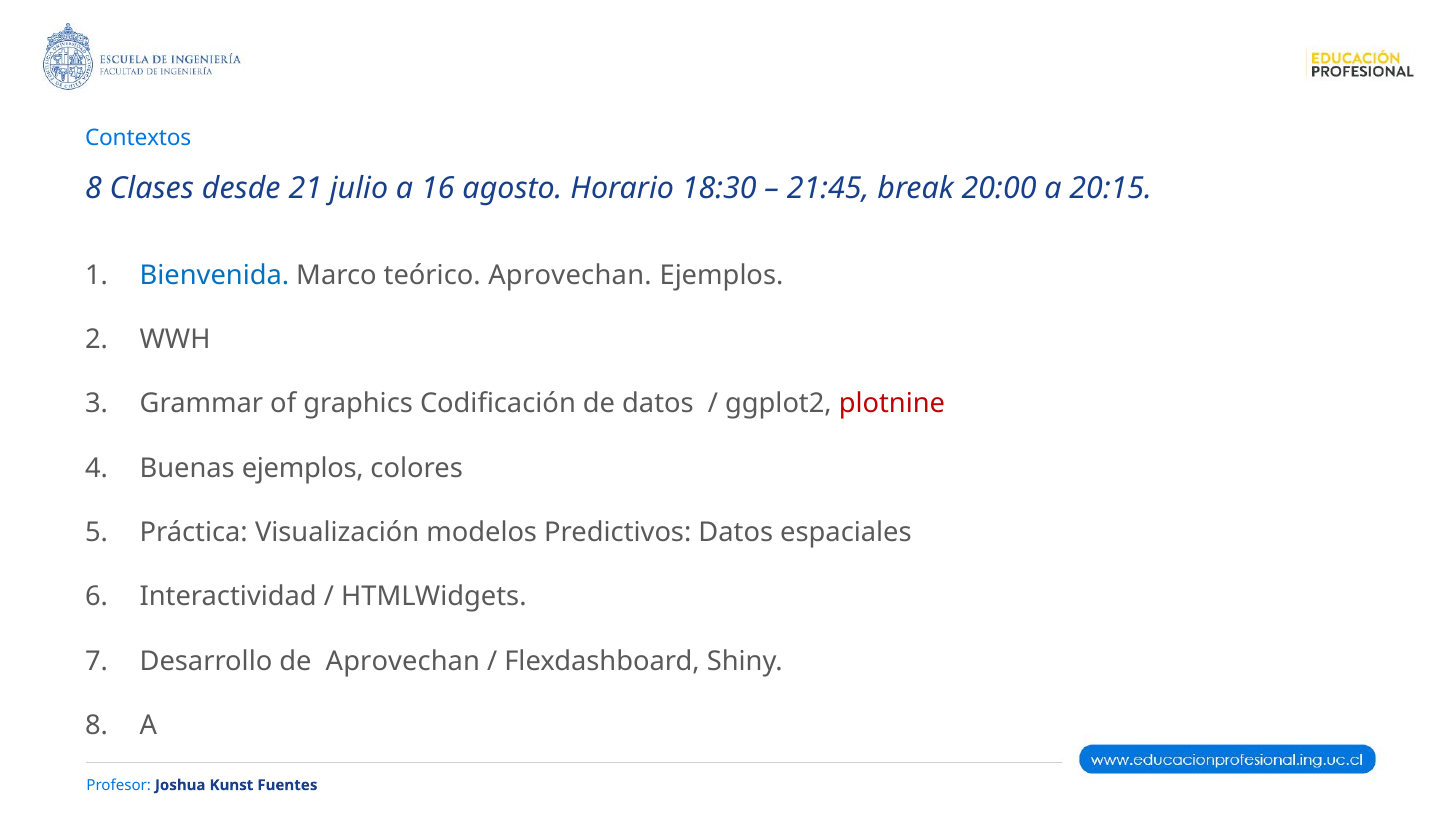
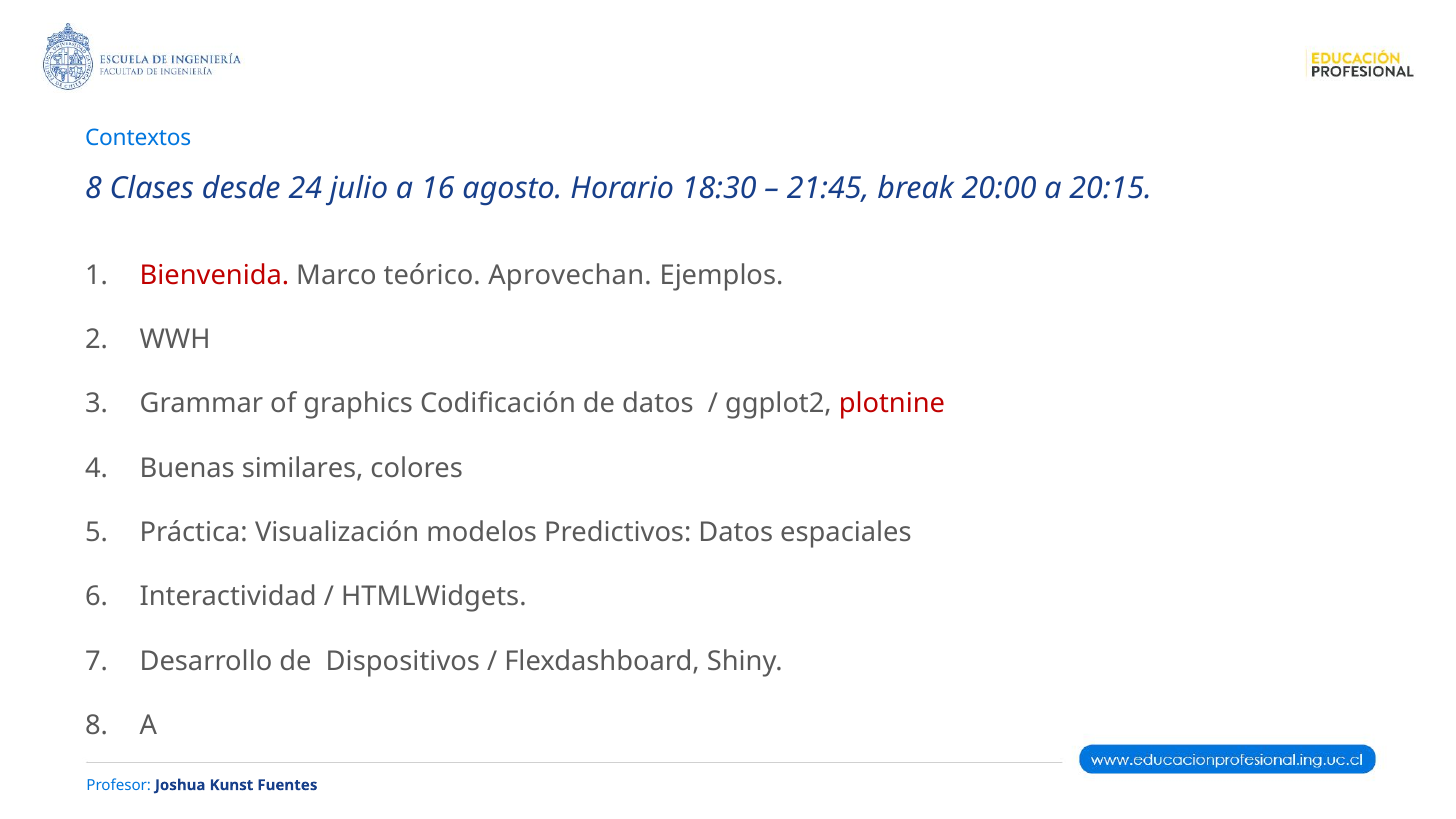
21: 21 -> 24
Bienvenida colour: blue -> red
Buenas ejemplos: ejemplos -> similares
de Aprovechan: Aprovechan -> Dispositivos
